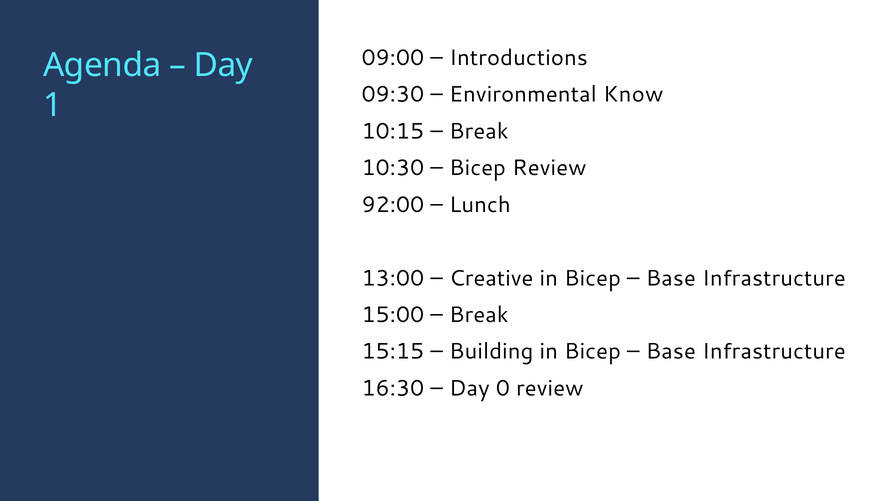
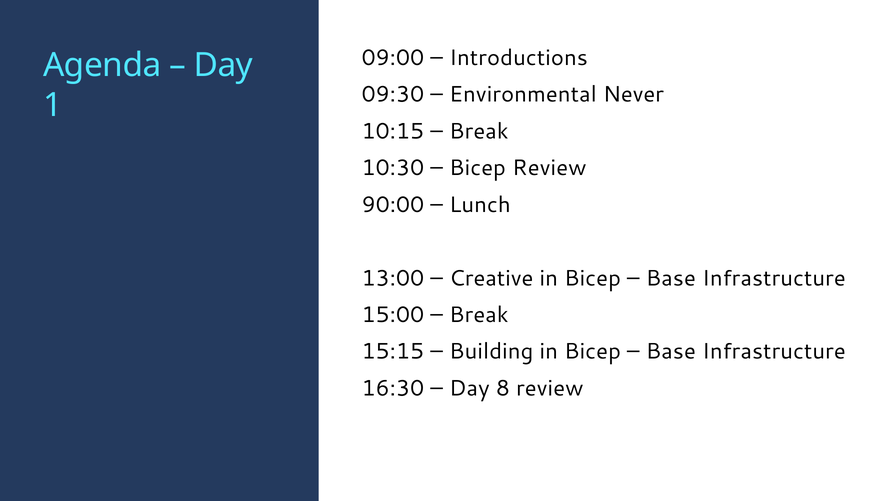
Know: Know -> Never
92:00: 92:00 -> 90:00
0: 0 -> 8
